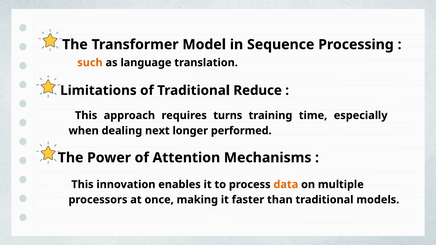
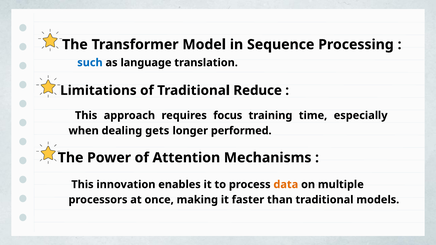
such colour: orange -> blue
turns: turns -> focus
next: next -> gets
